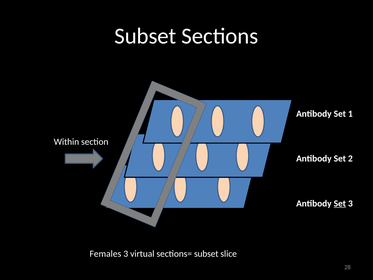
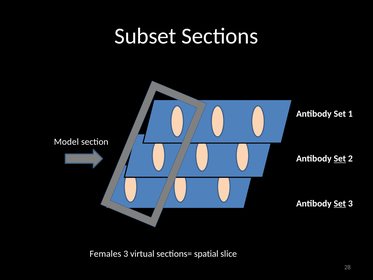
Within: Within -> Model
Set at (340, 159) underline: none -> present
sections= subset: subset -> spatial
